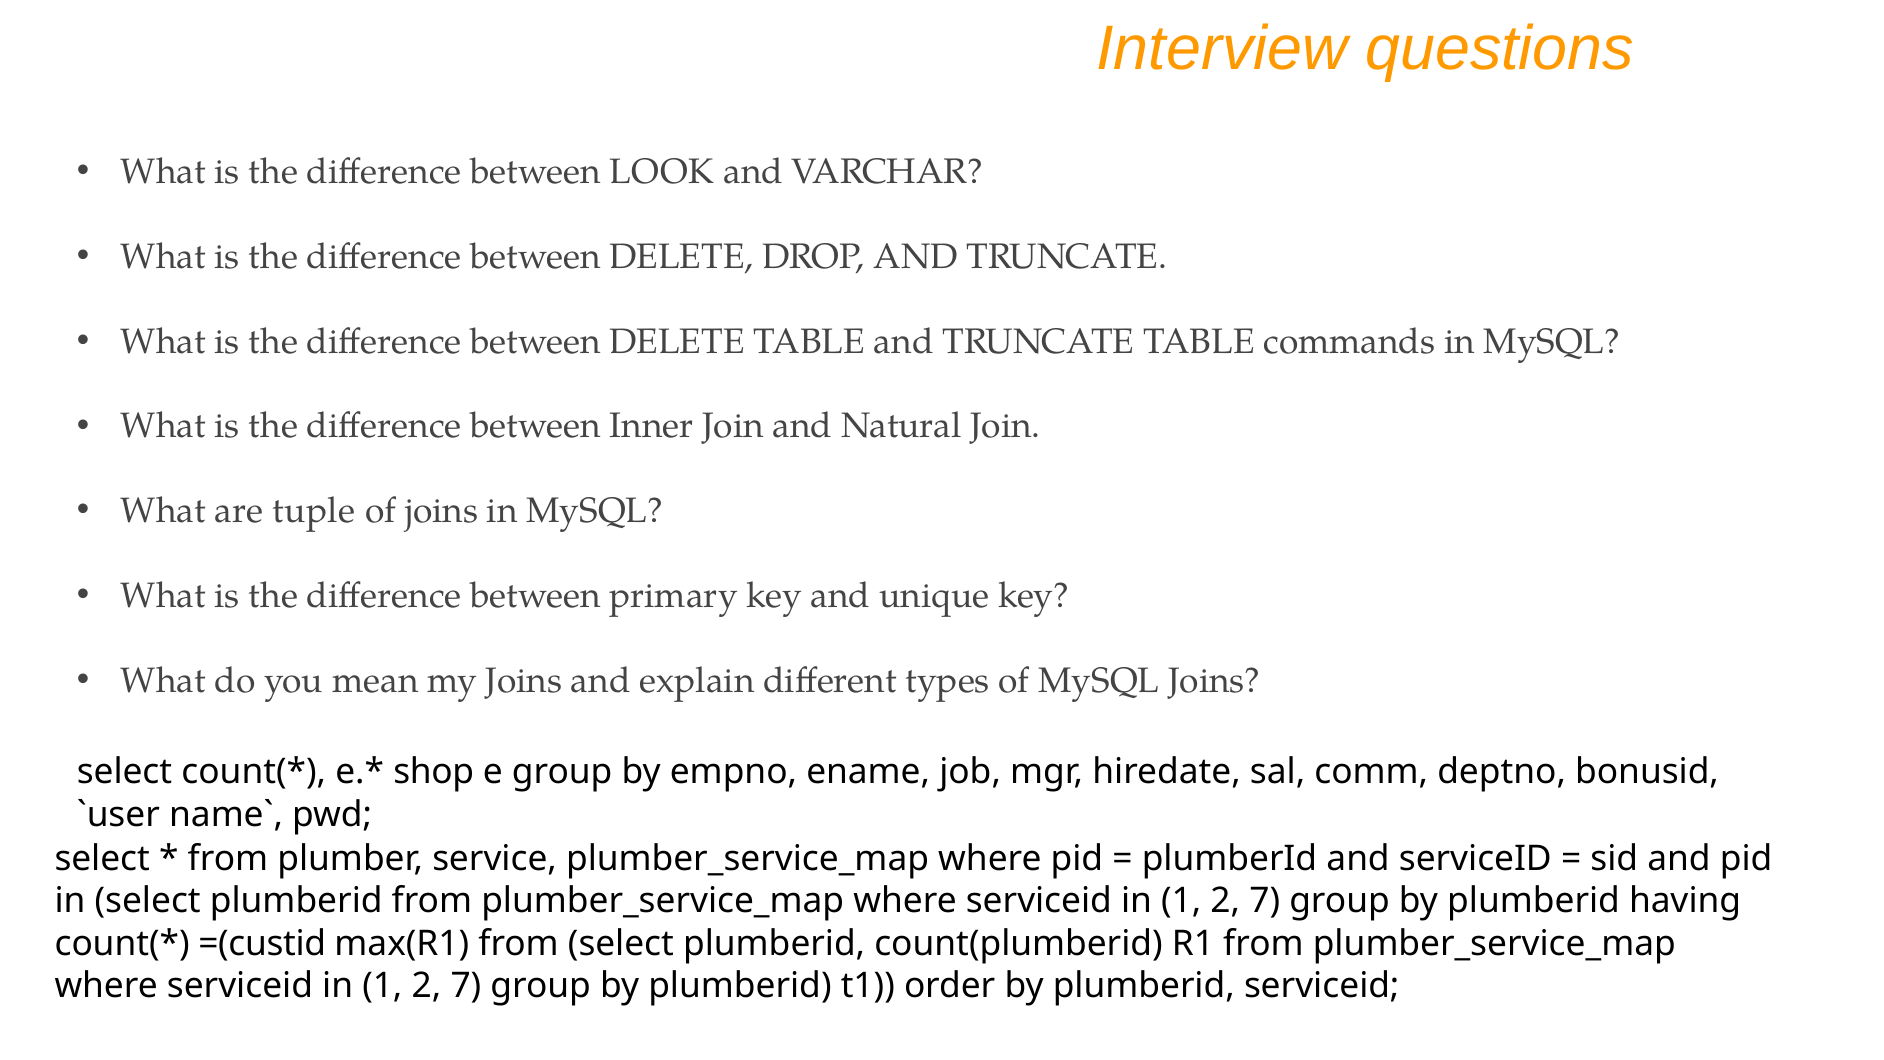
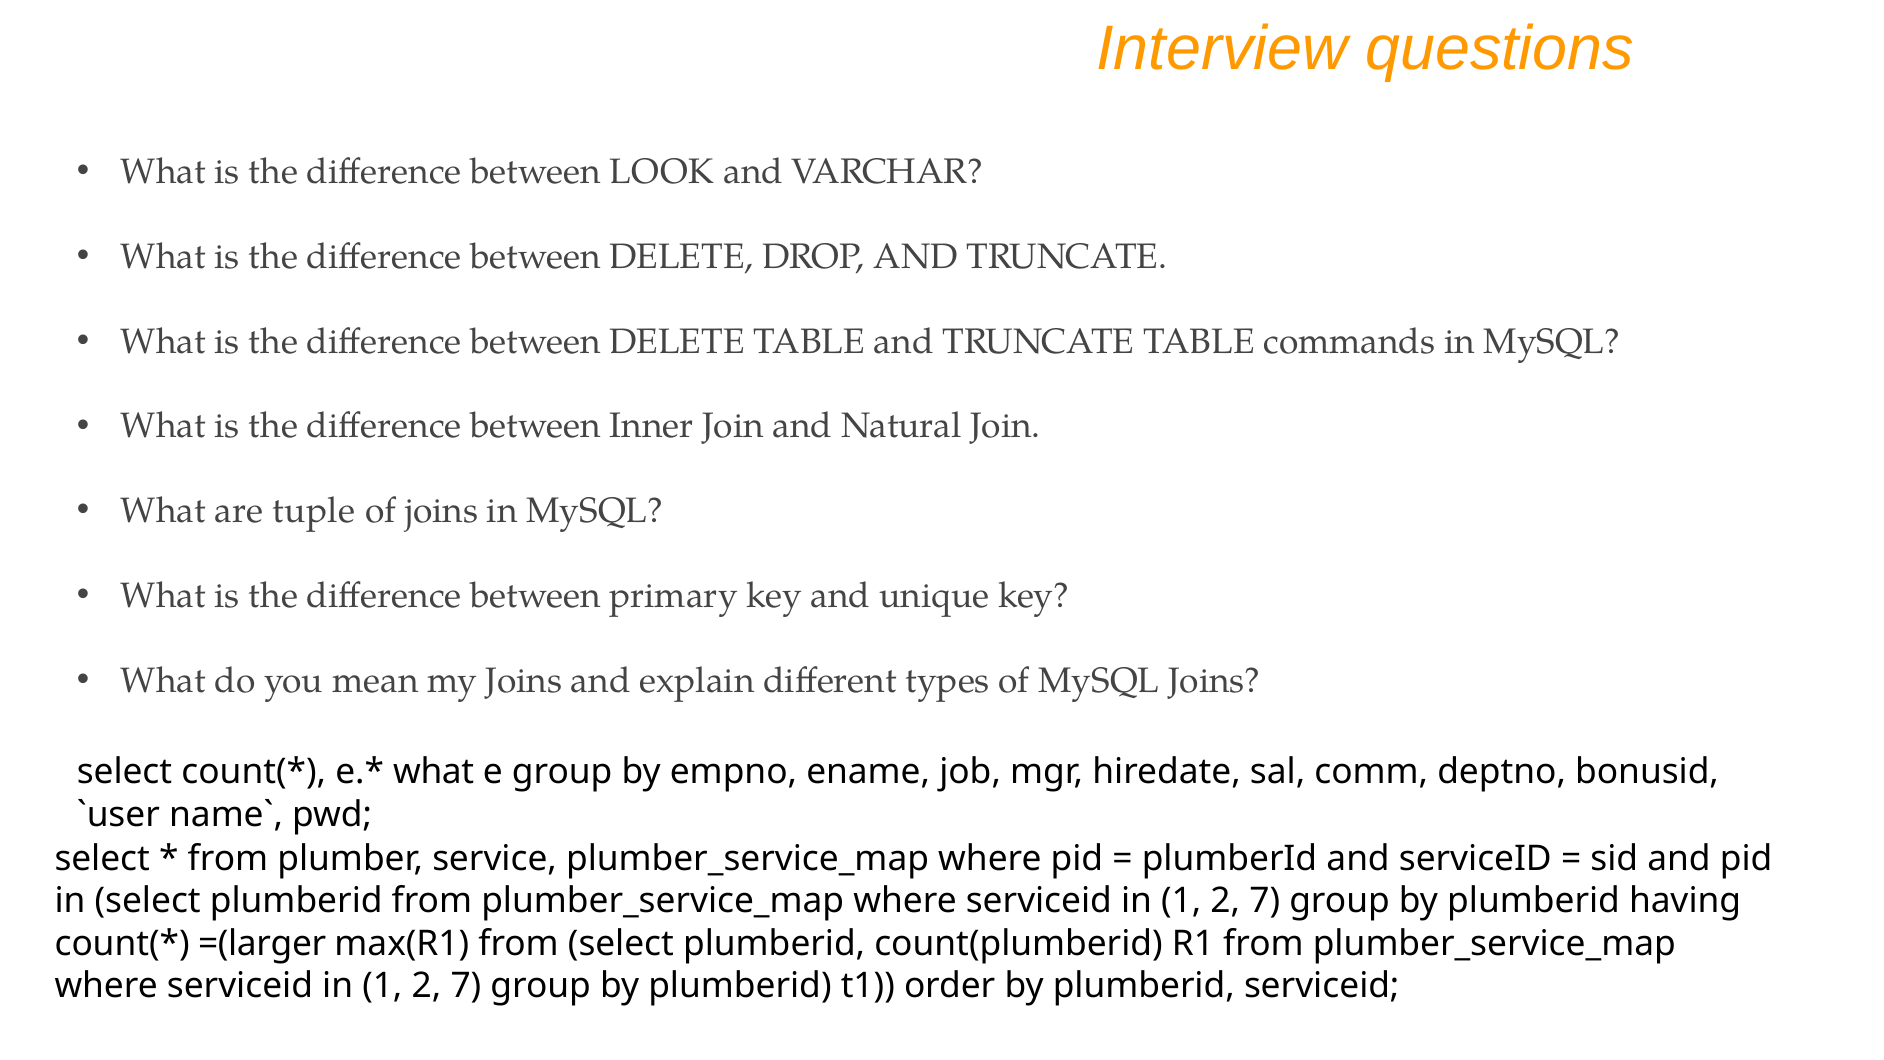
shop at (434, 772): shop -> what
=(custid: =(custid -> =(larger
